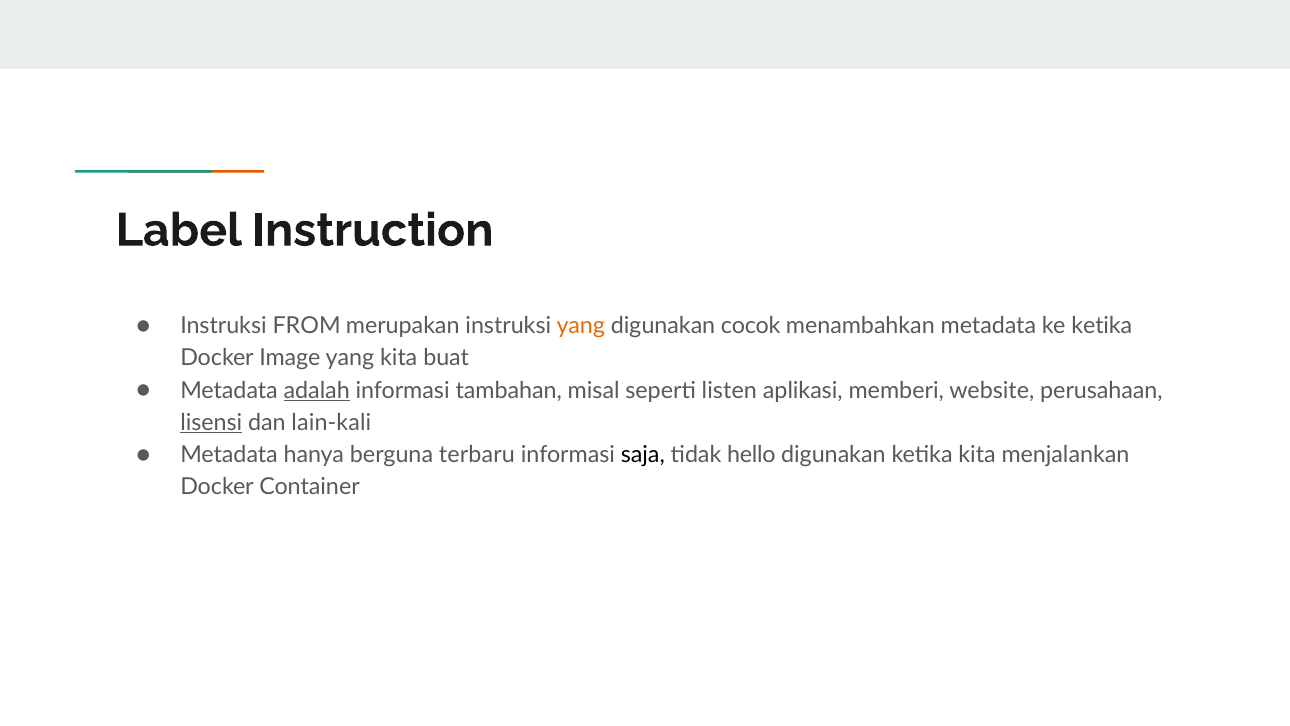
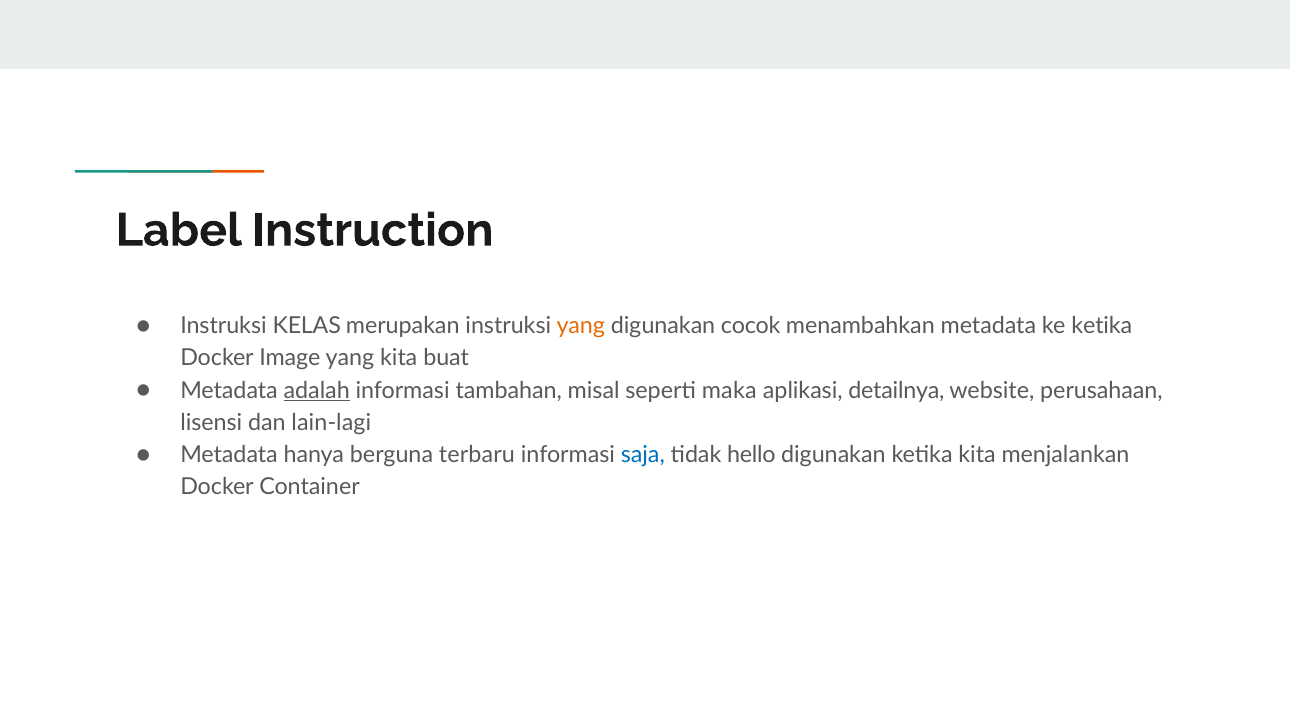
FROM: FROM -> KELAS
listen: listen -> maka
memberi: memberi -> detailnya
lisensi underline: present -> none
lain-kali: lain-kali -> lain-lagi
saja colour: black -> blue
